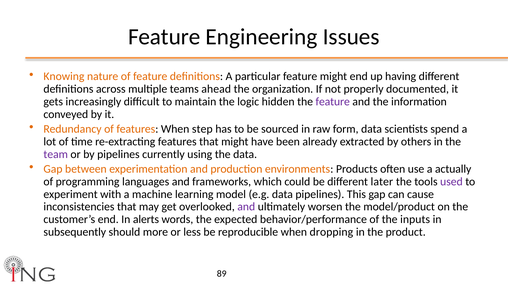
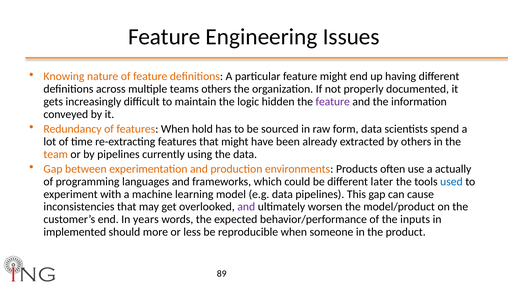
teams ahead: ahead -> others
step: step -> hold
team colour: purple -> orange
used colour: purple -> blue
alerts: alerts -> years
subsequently: subsequently -> implemented
dropping: dropping -> someone
